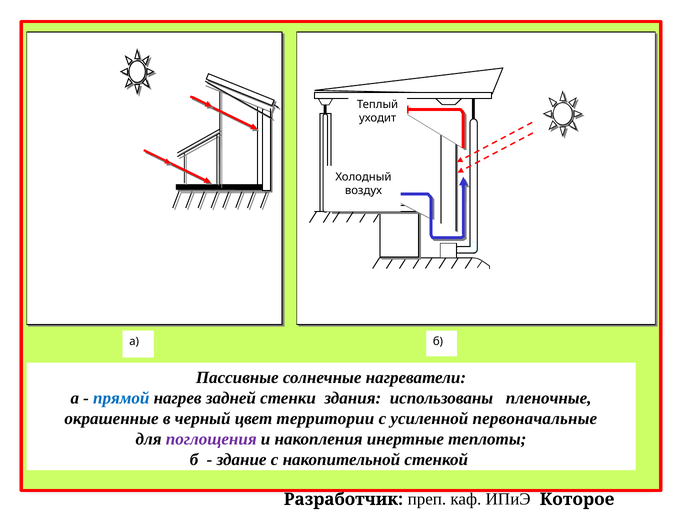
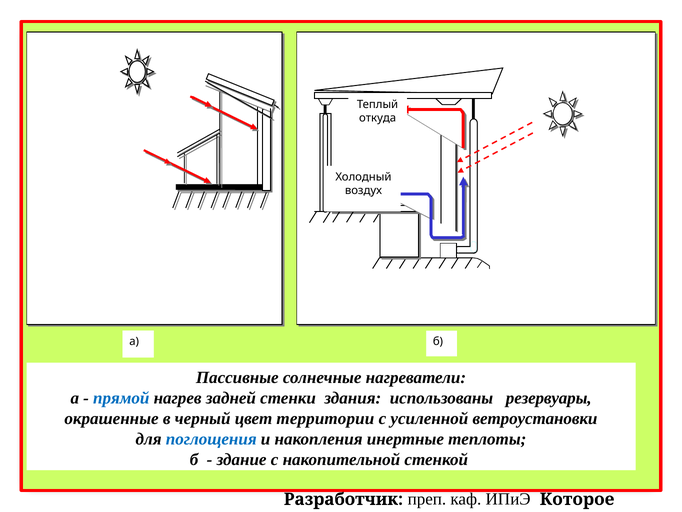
уходит: уходит -> откуда
пленочные: пленочные -> резервуары
первоначальные: первоначальные -> ветроустановки
поглощения colour: purple -> blue
